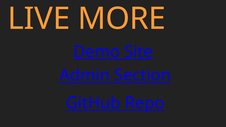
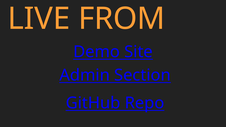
MORE: MORE -> FROM
